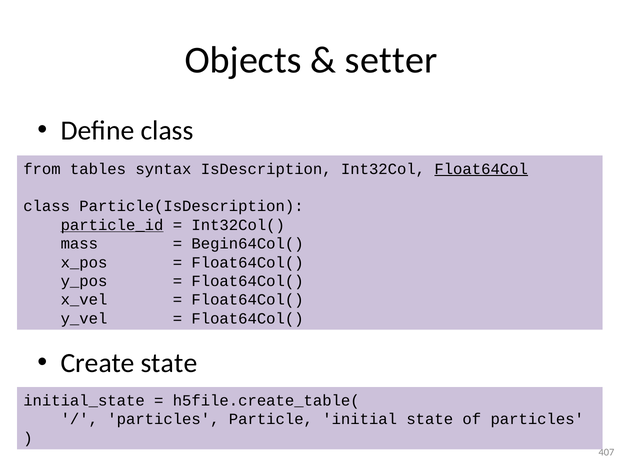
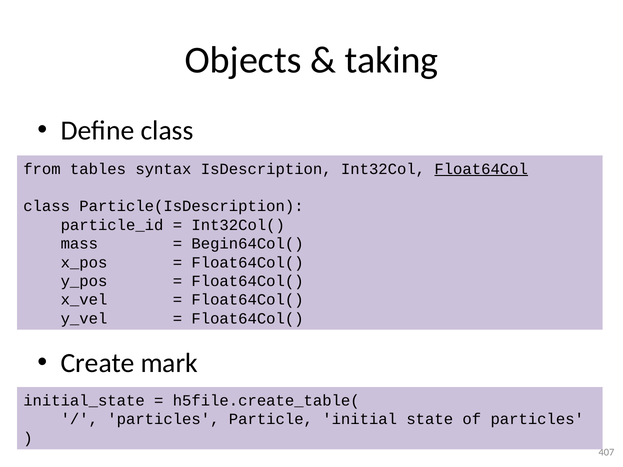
setter: setter -> taking
particle_id underline: present -> none
Create state: state -> mark
